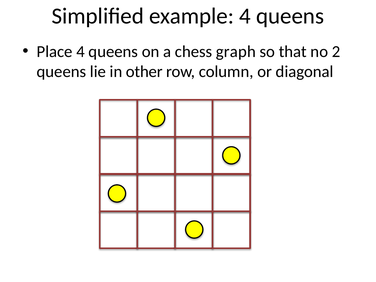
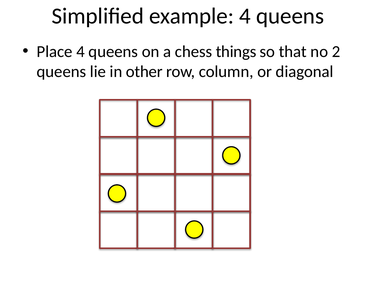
graph: graph -> things
